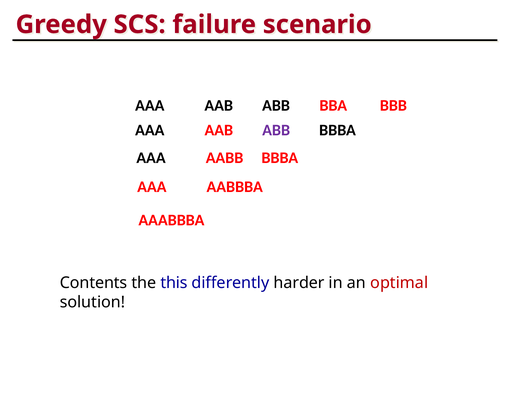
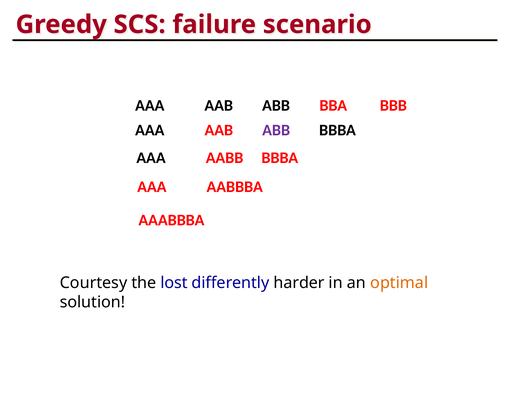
Contents: Contents -> Courtesy
this: this -> lost
optimal colour: red -> orange
